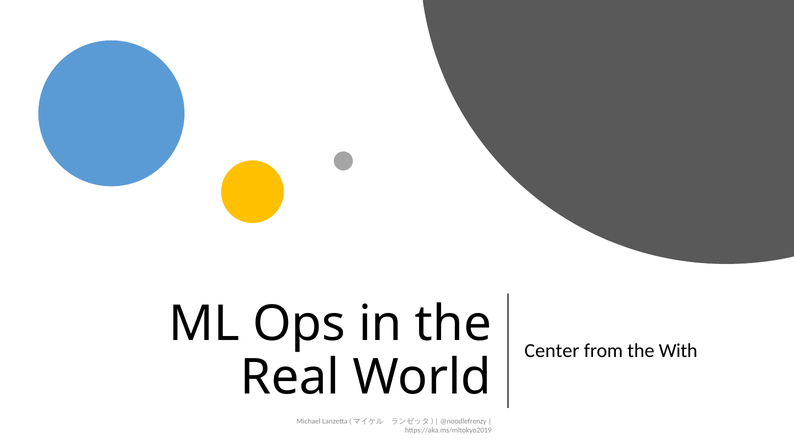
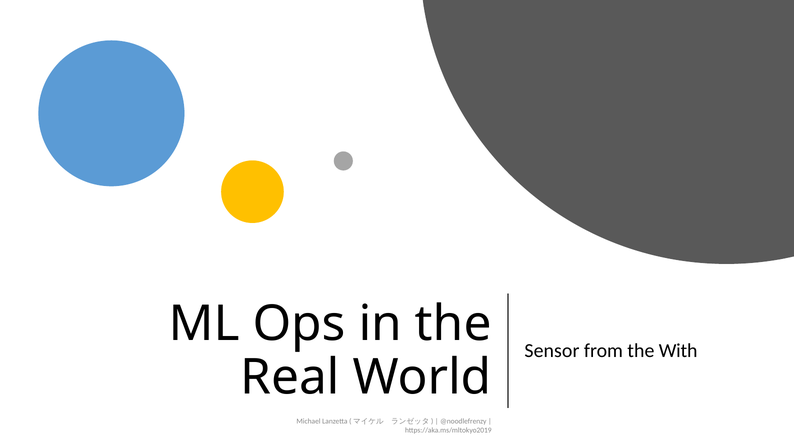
Center: Center -> Sensor
